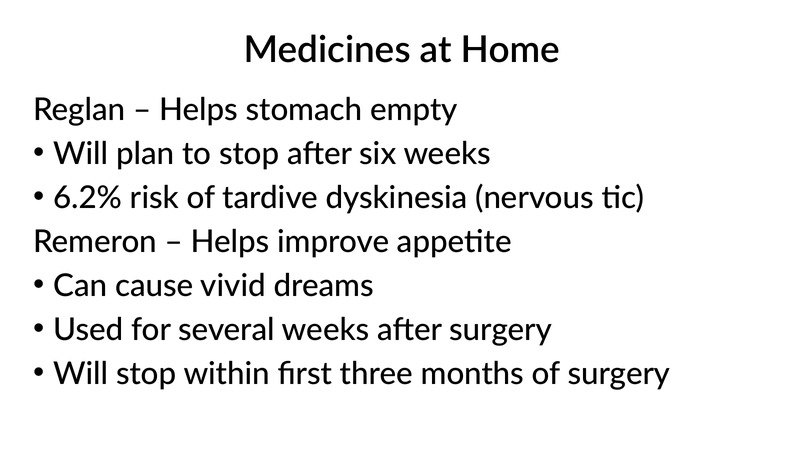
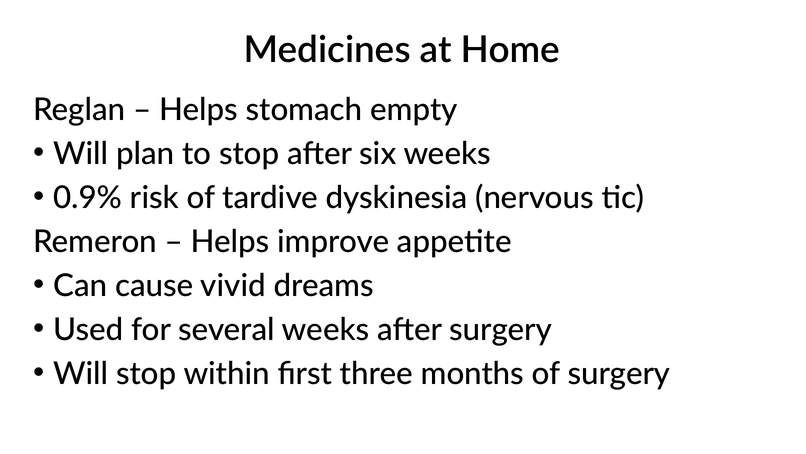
6.2%: 6.2% -> 0.9%
